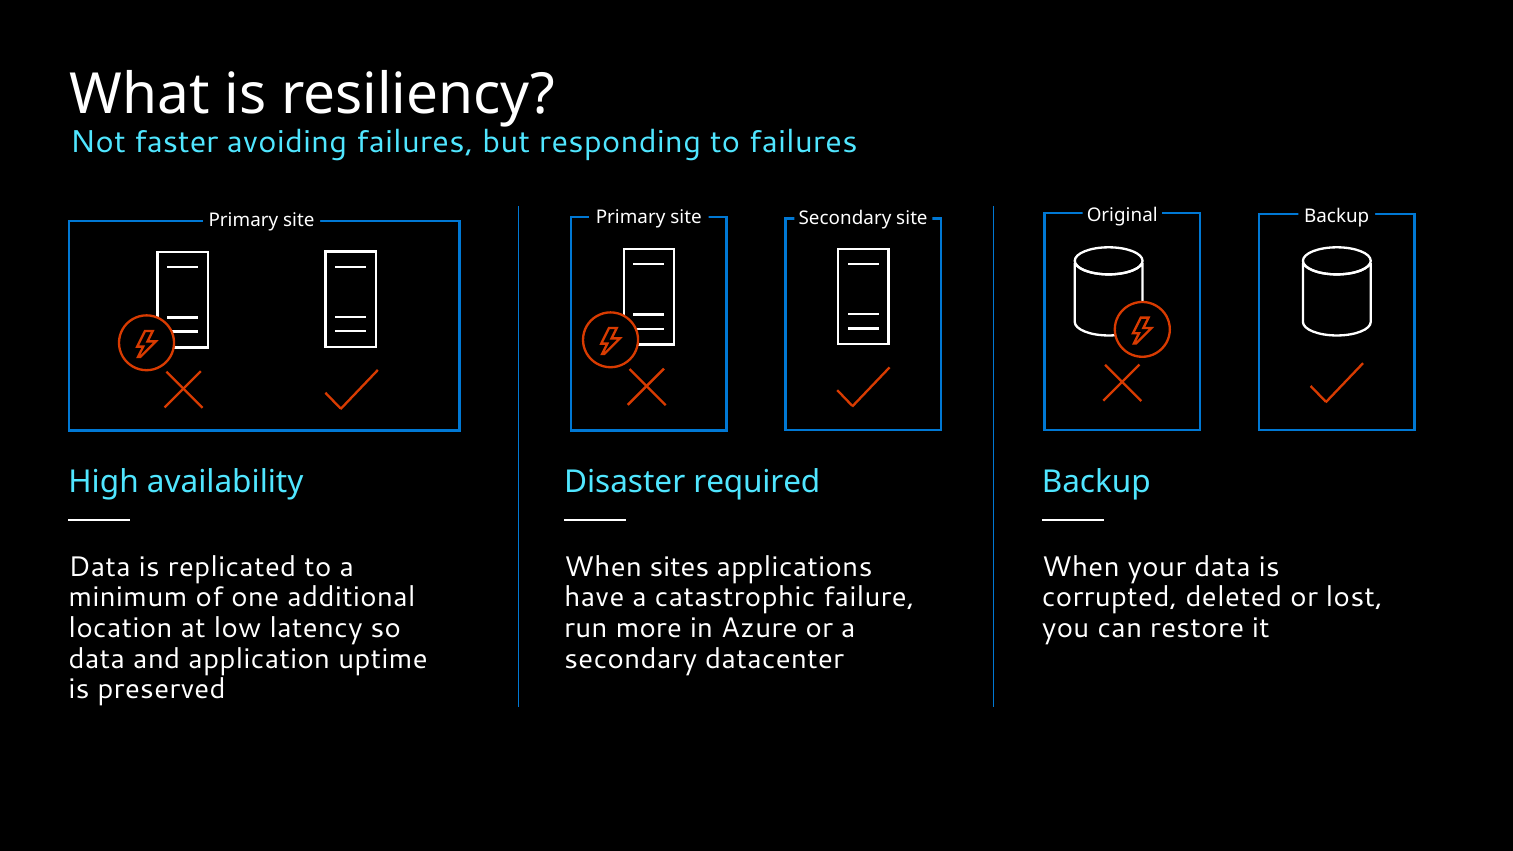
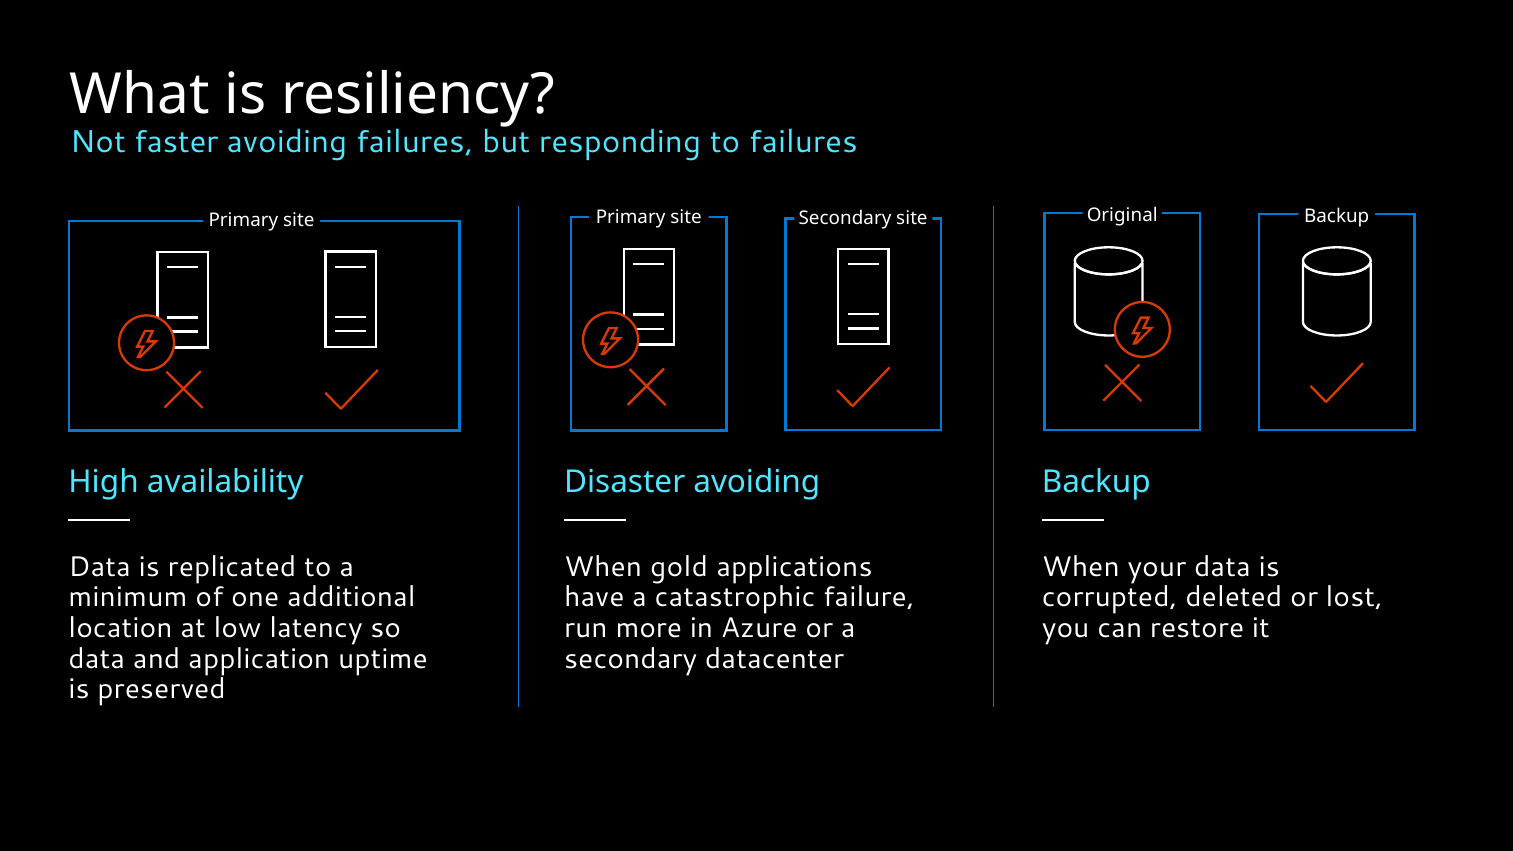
Disaster required: required -> avoiding
sites: sites -> gold
